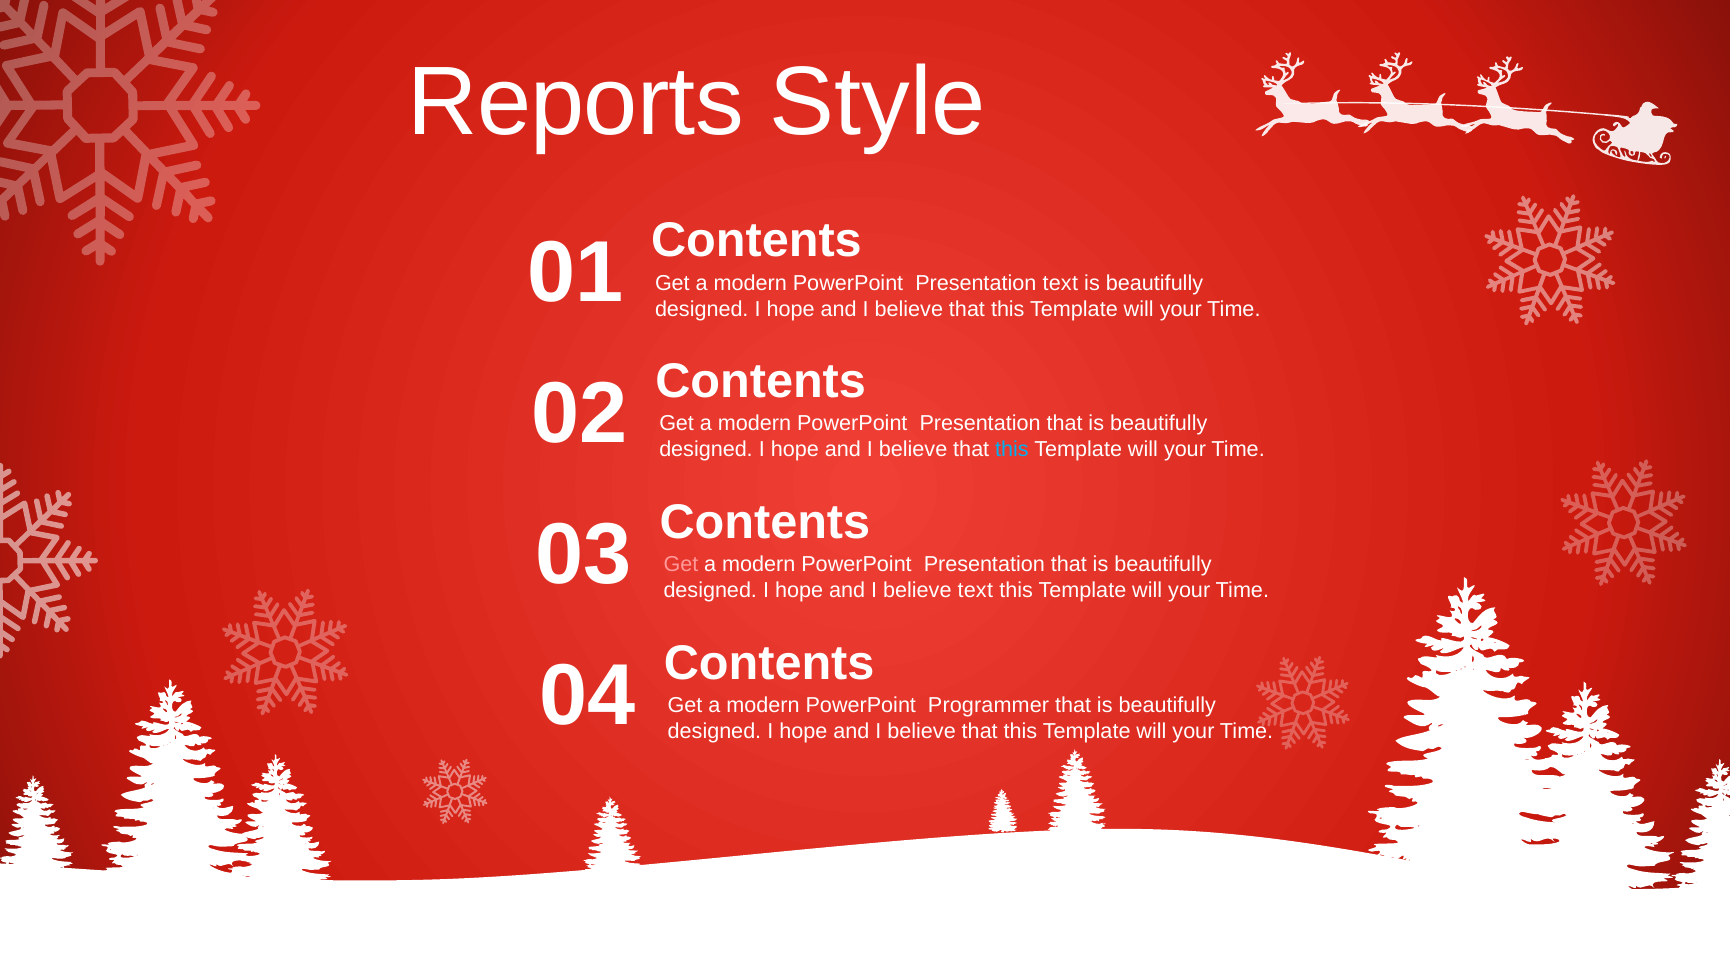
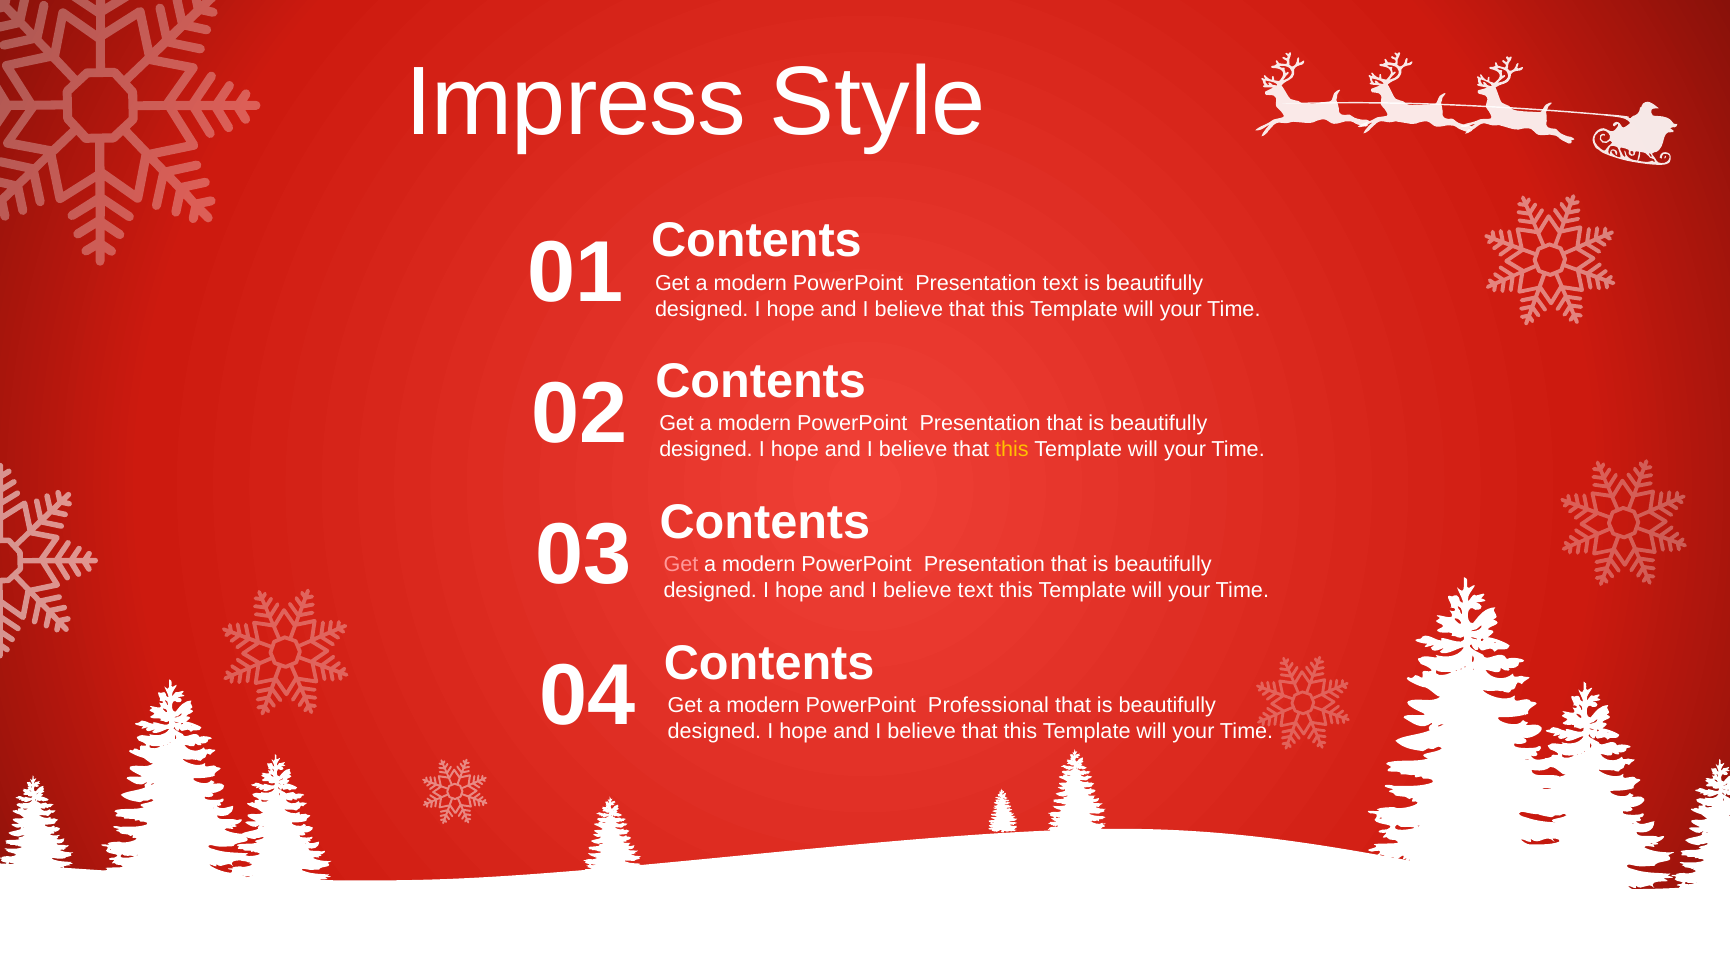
Reports: Reports -> Impress
this at (1012, 450) colour: light blue -> yellow
Programmer: Programmer -> Professional
